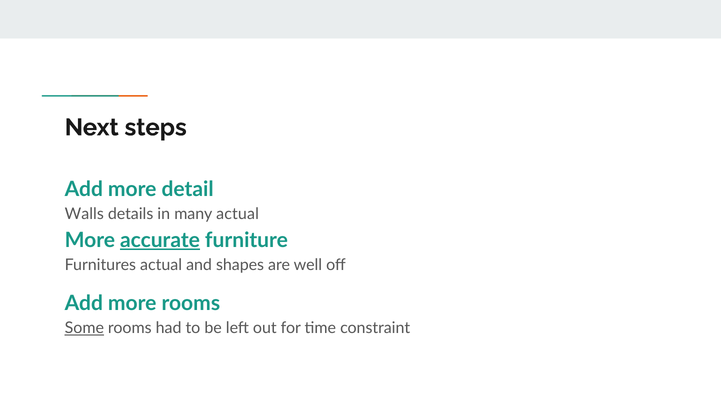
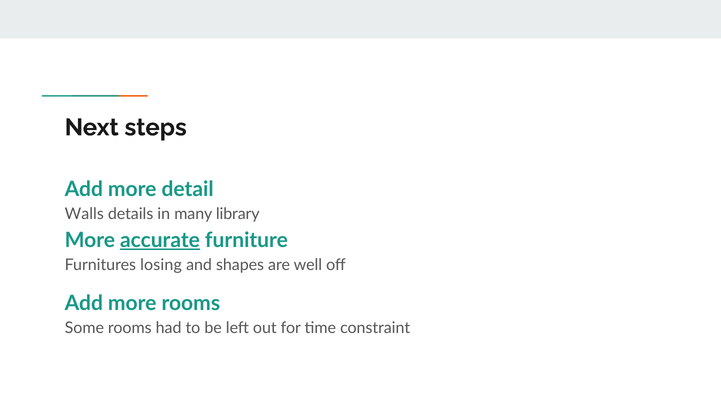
many actual: actual -> library
Furnitures actual: actual -> losing
Some underline: present -> none
